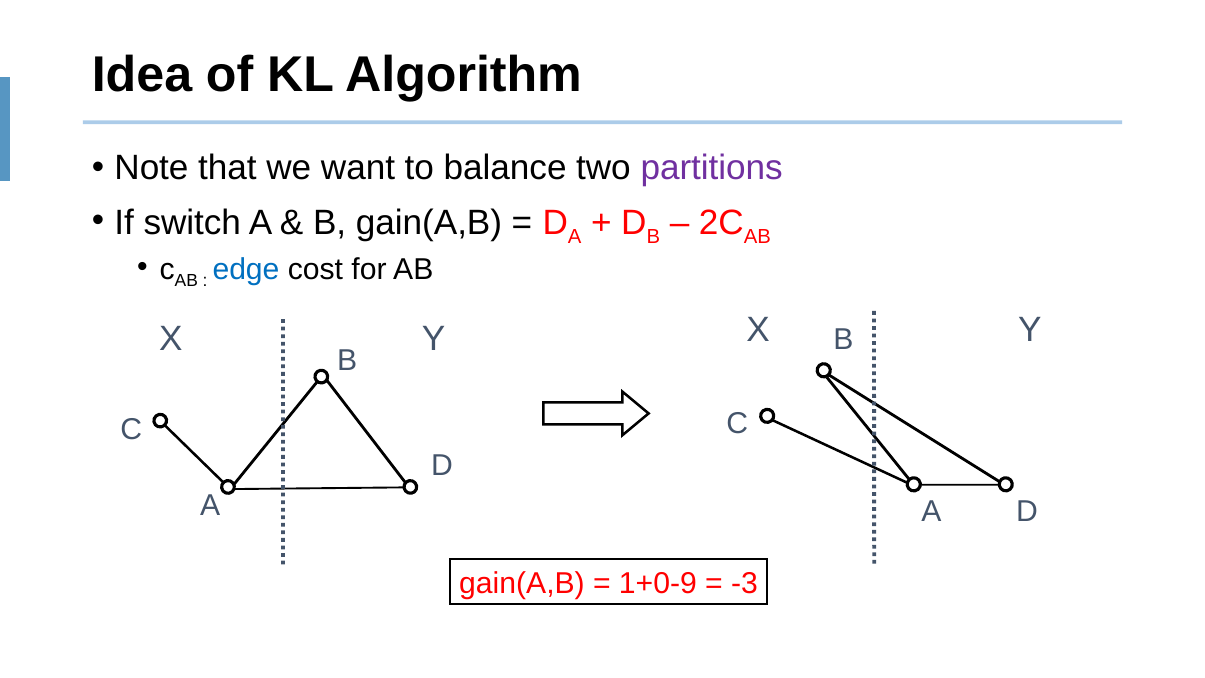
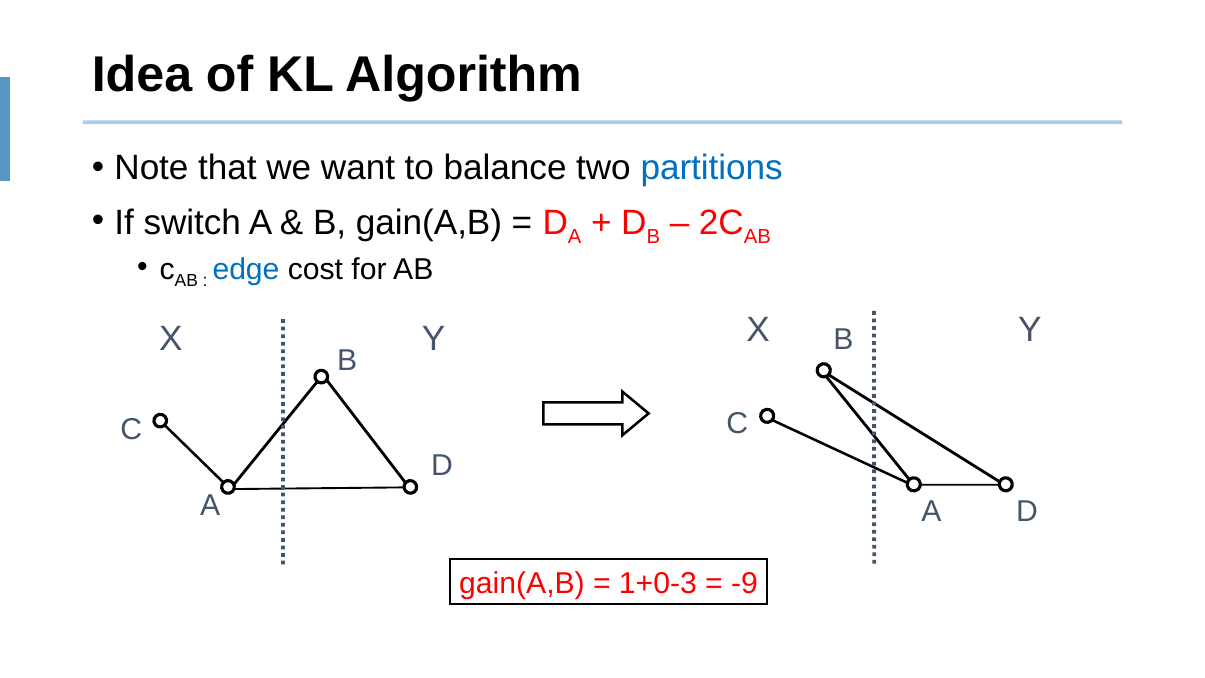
partitions colour: purple -> blue
1+0-9: 1+0-9 -> 1+0-3
-3: -3 -> -9
